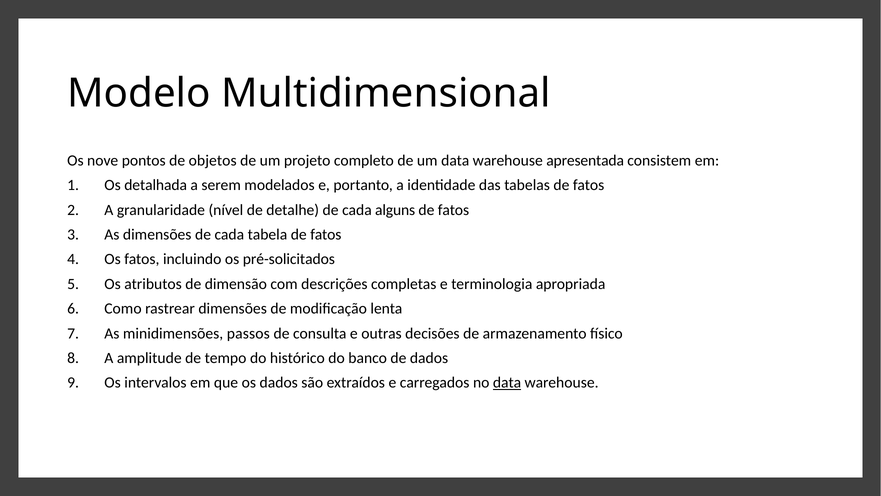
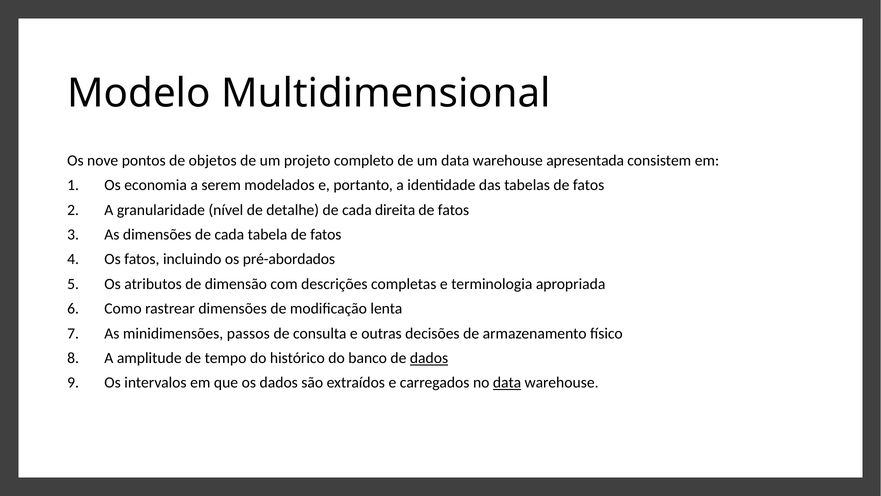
detalhada: detalhada -> economia
alguns: alguns -> direita
pré-solicitados: pré-solicitados -> pré-abordados
dados at (429, 358) underline: none -> present
